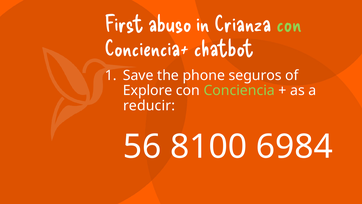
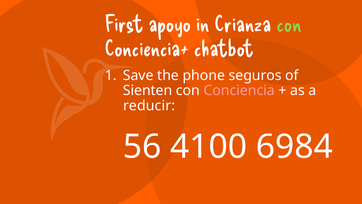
abuso: abuso -> apoyo
Explore: Explore -> Sienten
Conciencia colour: light green -> pink
8100: 8100 -> 4100
